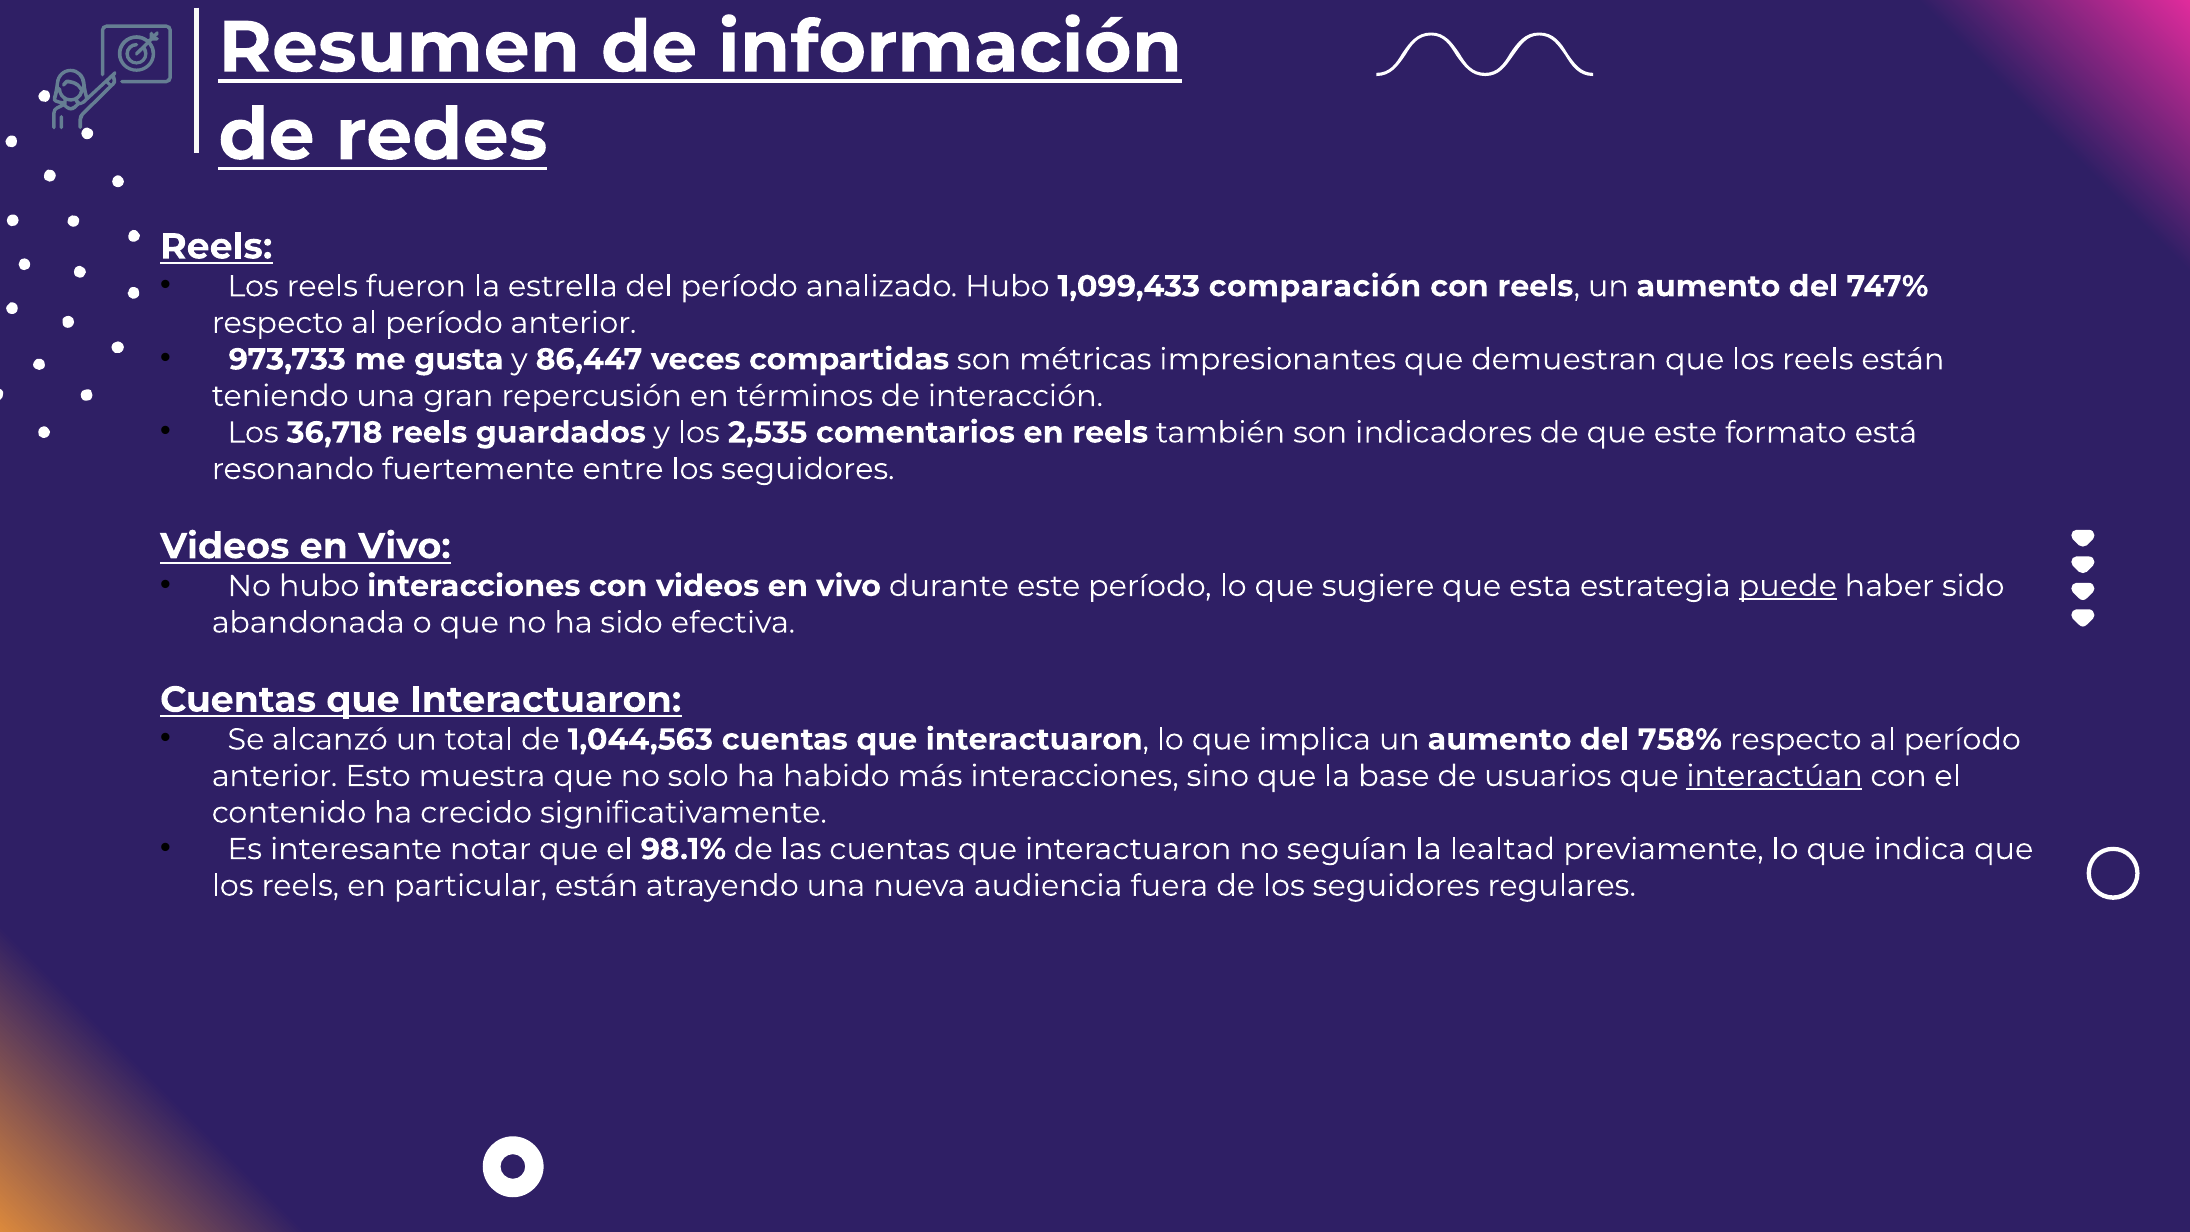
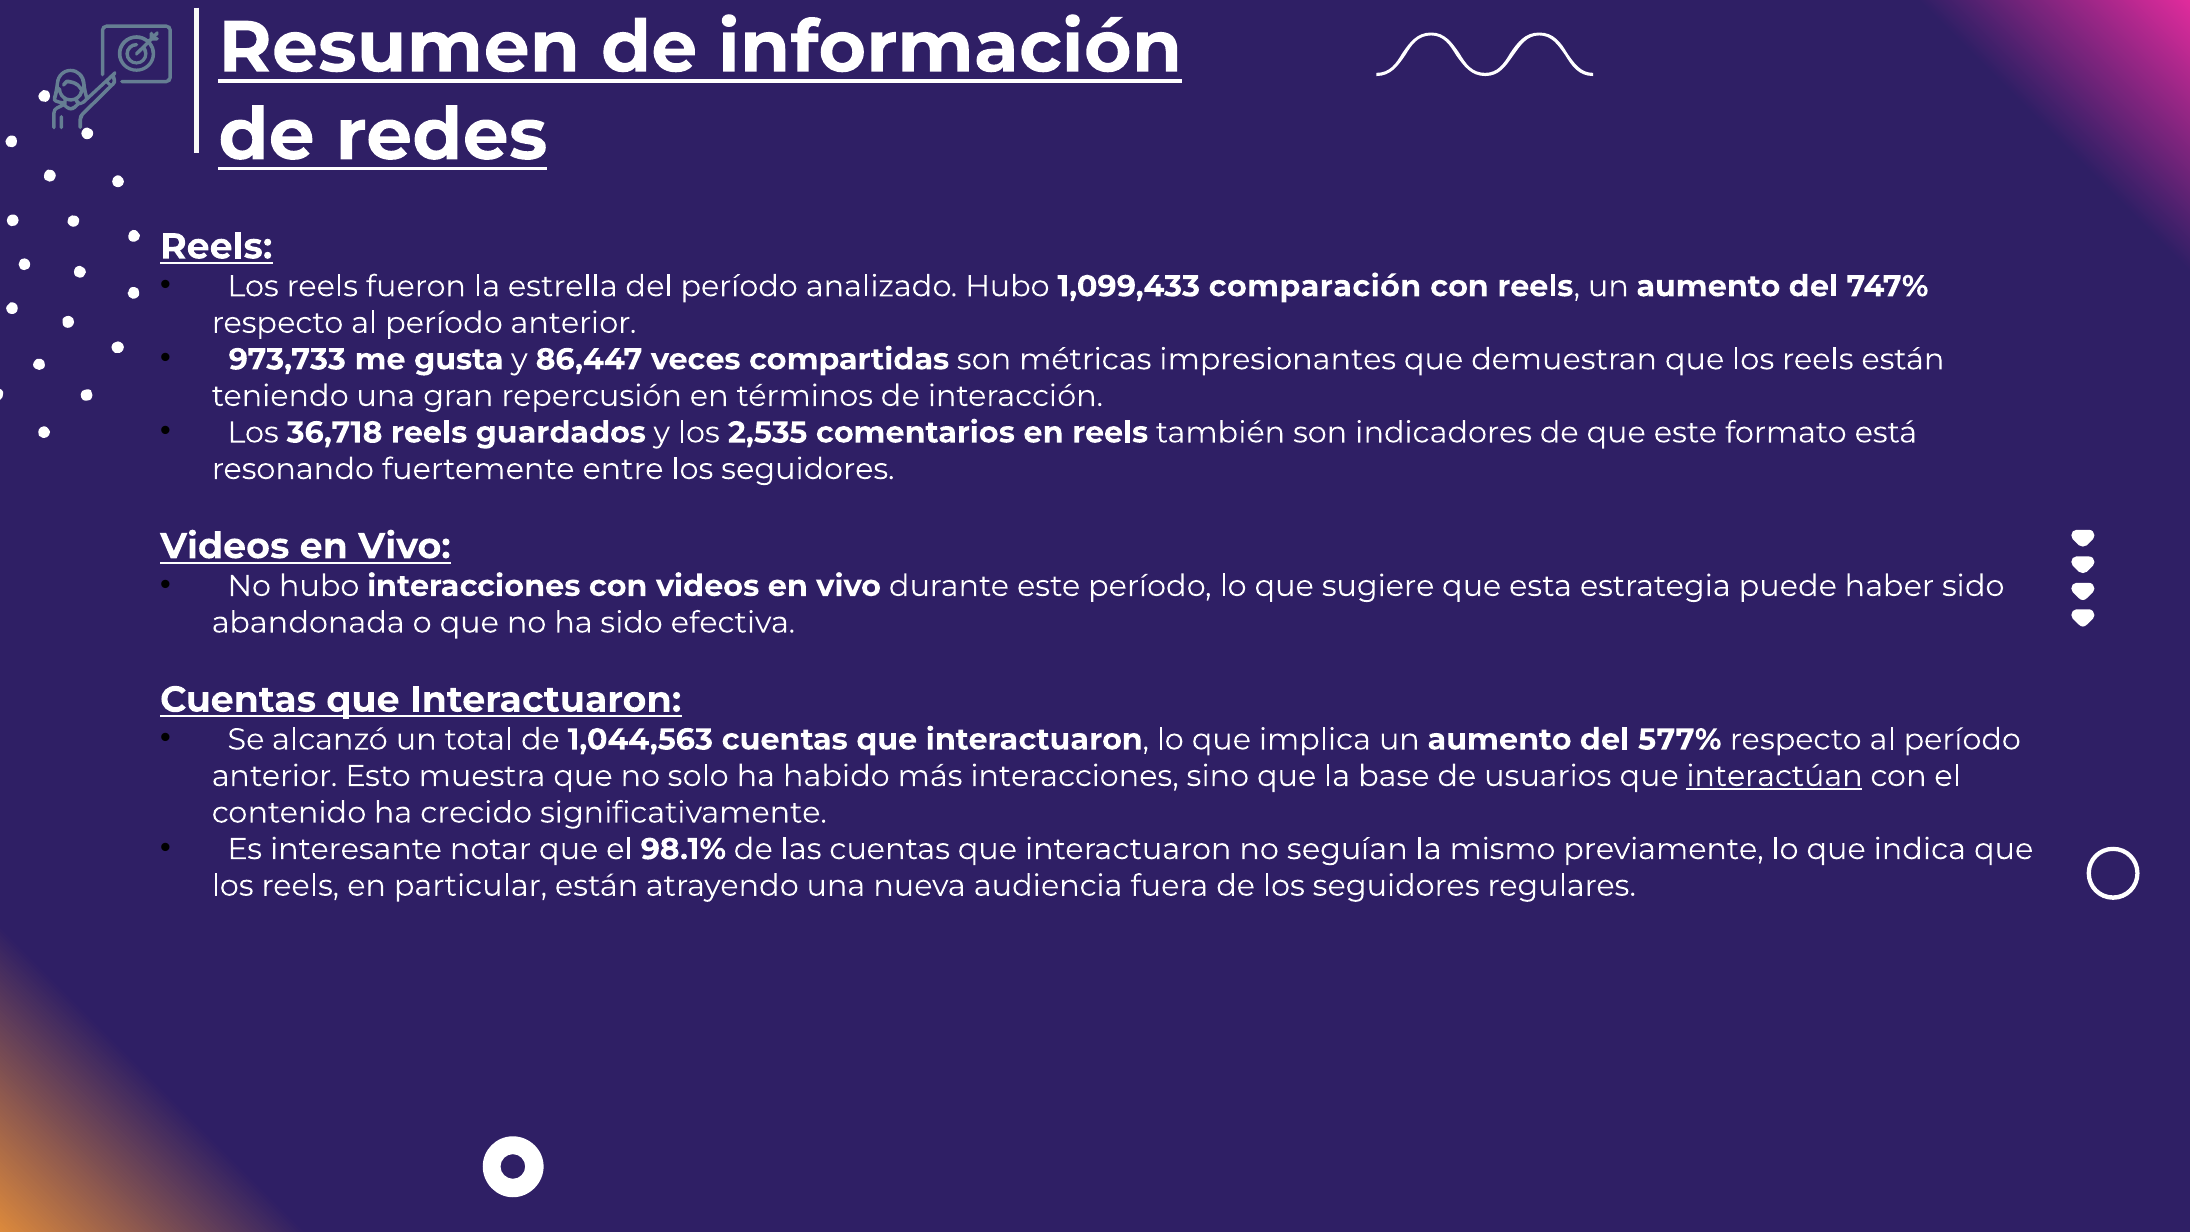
puede underline: present -> none
758%: 758% -> 577%
lealtad: lealtad -> mismo
